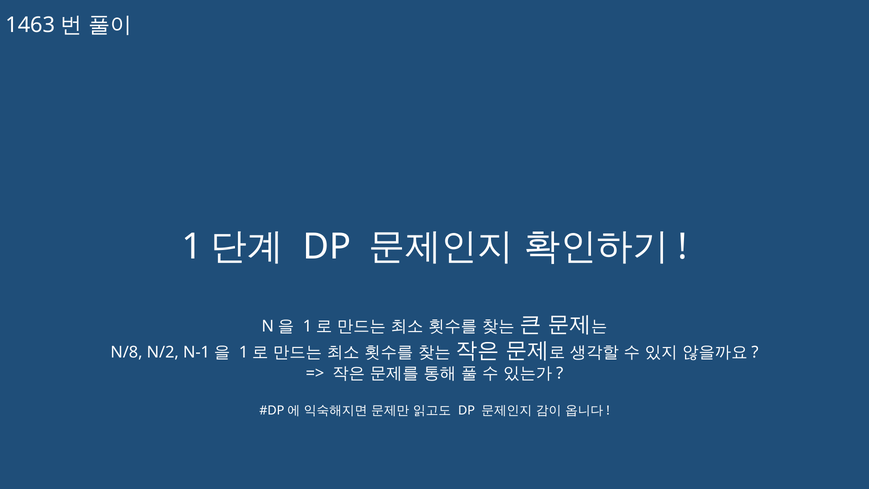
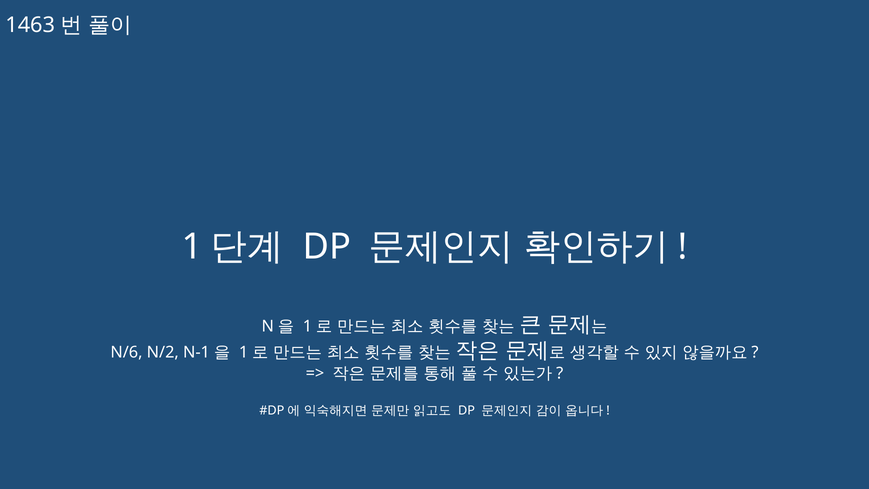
N/8: N/8 -> N/6
